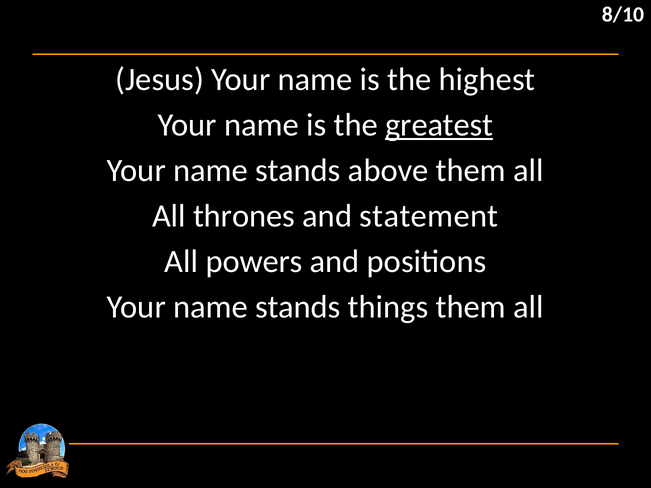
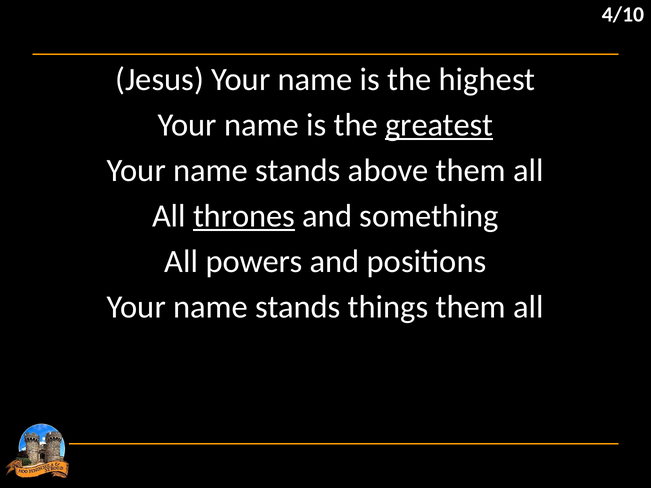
8/10: 8/10 -> 4/10
thrones underline: none -> present
statement: statement -> something
